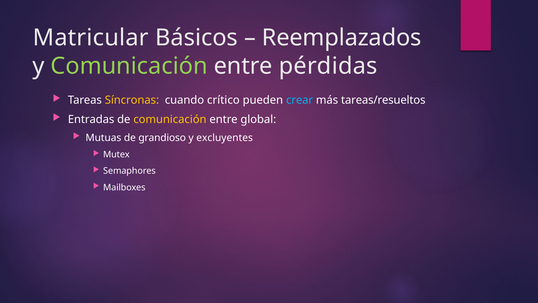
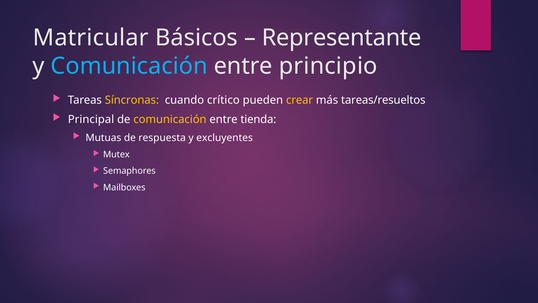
Reemplazados: Reemplazados -> Representante
Comunicación at (129, 66) colour: light green -> light blue
pérdidas: pérdidas -> principio
crear colour: light blue -> yellow
Entradas: Entradas -> Principal
global: global -> tienda
grandioso: grandioso -> respuesta
